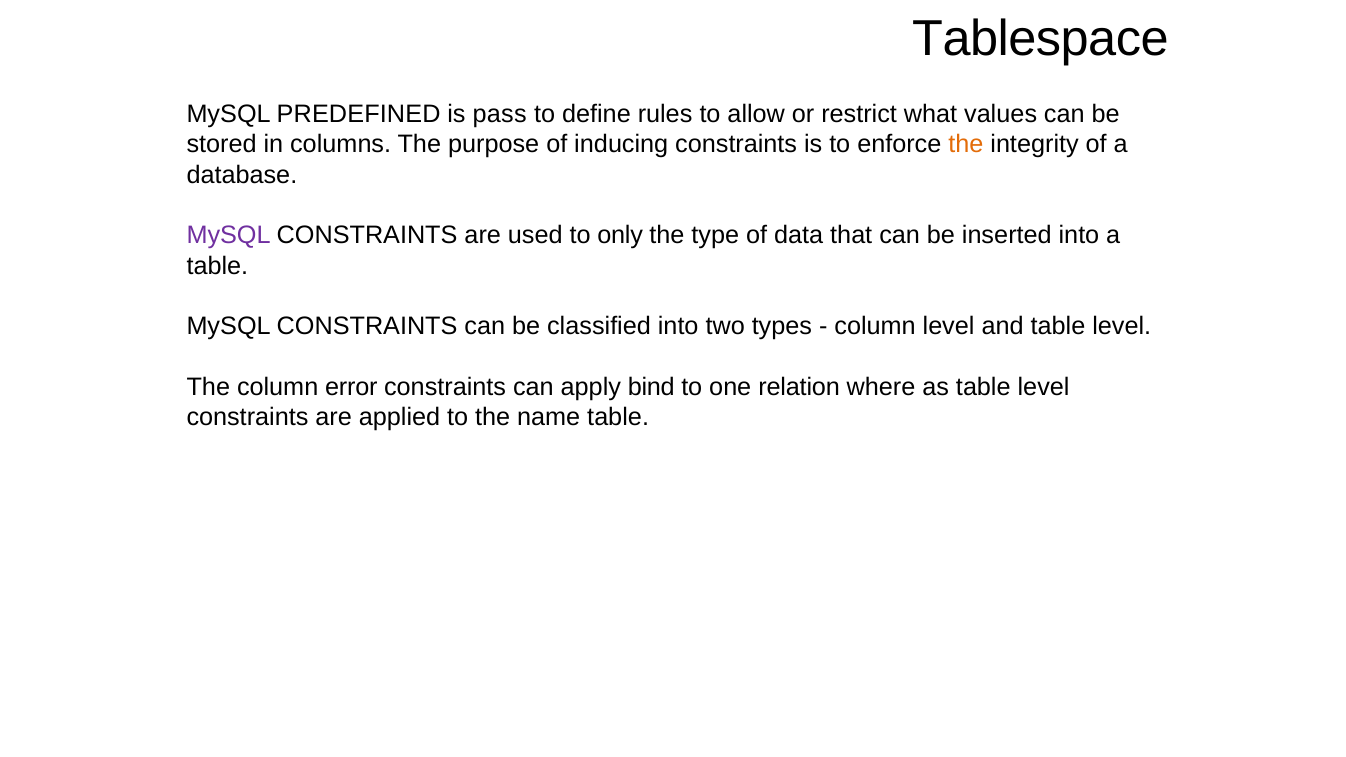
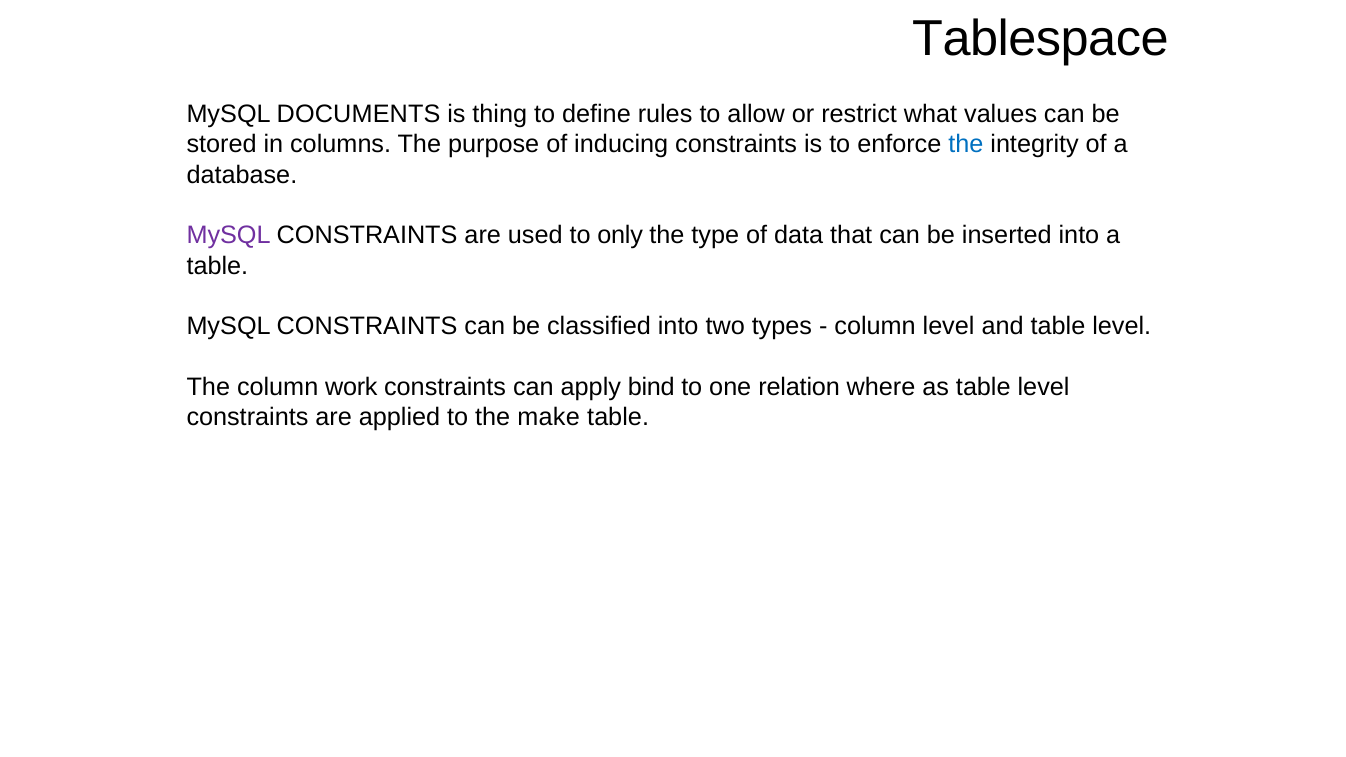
PREDEFINED: PREDEFINED -> DOCUMENTS
pass: pass -> thing
the at (966, 145) colour: orange -> blue
error: error -> work
name: name -> make
